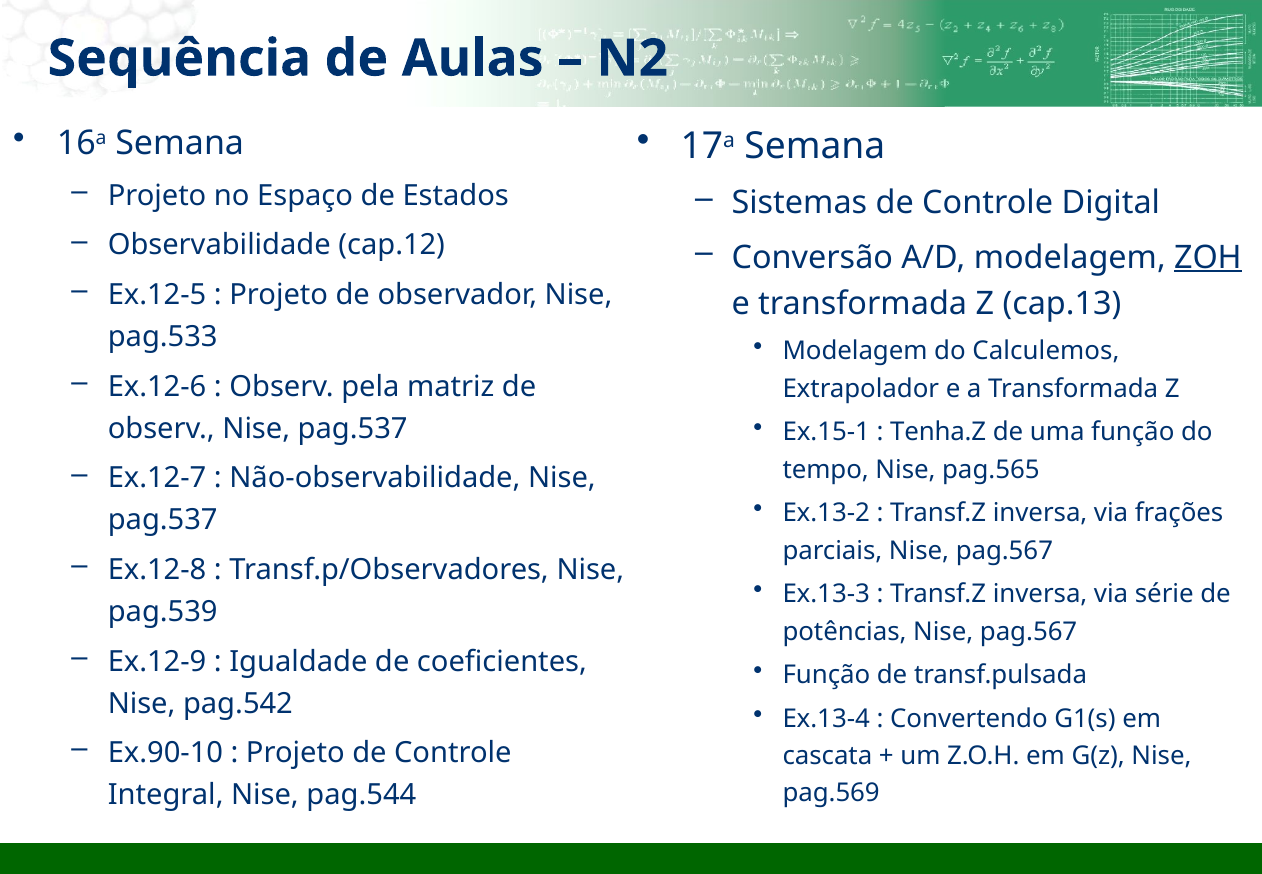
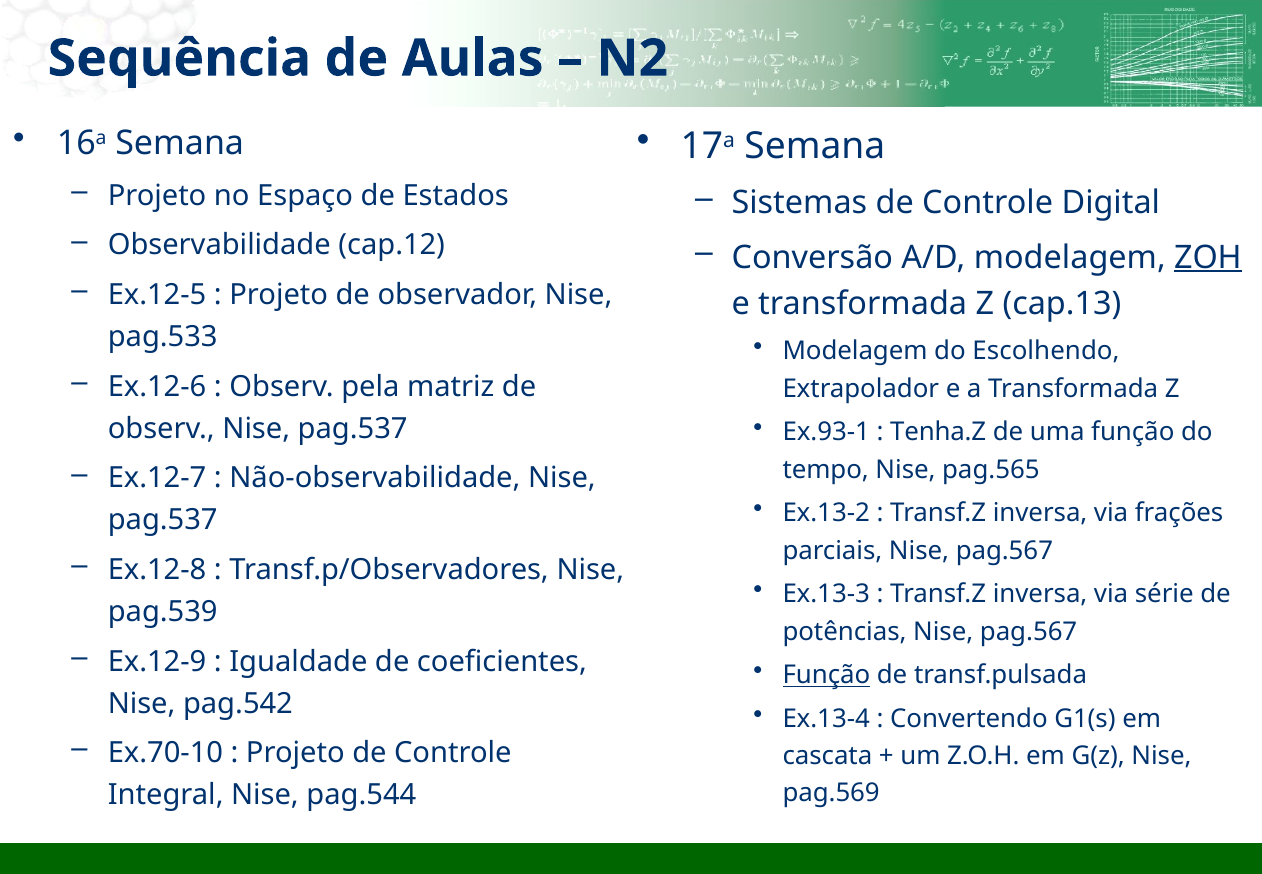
Calculemos: Calculemos -> Escolhendo
Ex.15-1: Ex.15-1 -> Ex.93-1
Função at (826, 675) underline: none -> present
Ex.90-10: Ex.90-10 -> Ex.70-10
